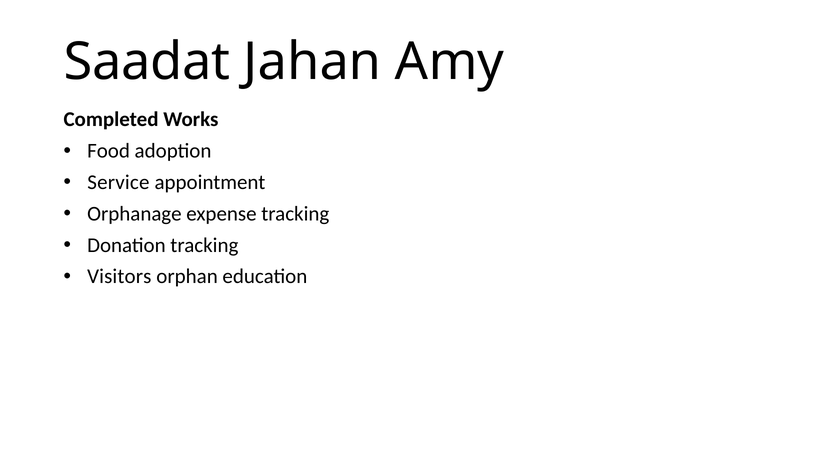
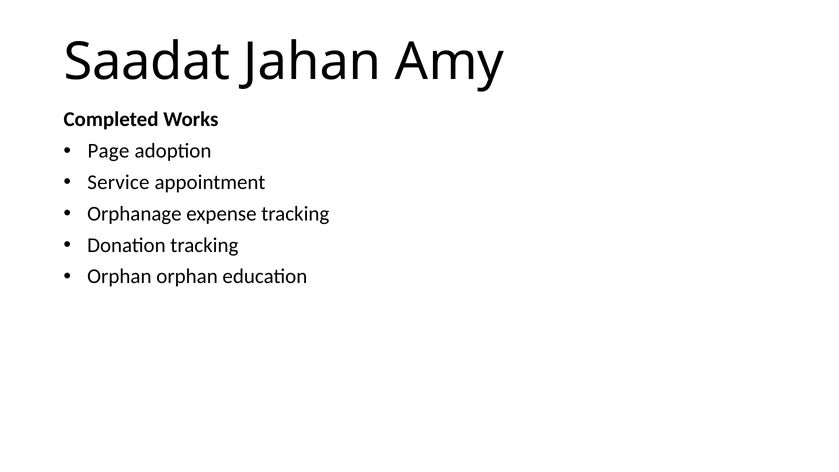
Food: Food -> Page
Visitors at (119, 276): Visitors -> Orphan
